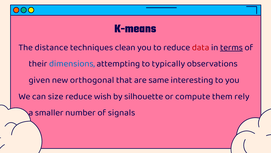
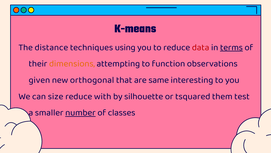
clean: clean -> using
dimensions colour: blue -> orange
typically: typically -> function
wish: wish -> with
compute: compute -> tsquared
rely: rely -> test
number underline: none -> present
signals: signals -> classes
